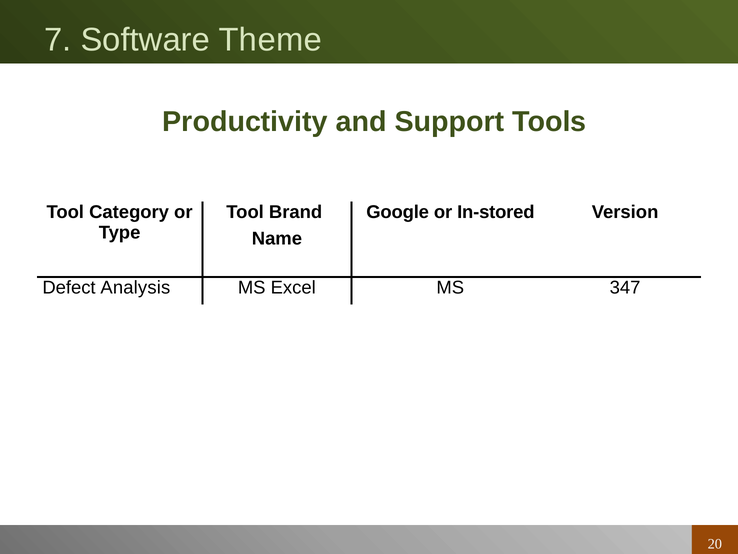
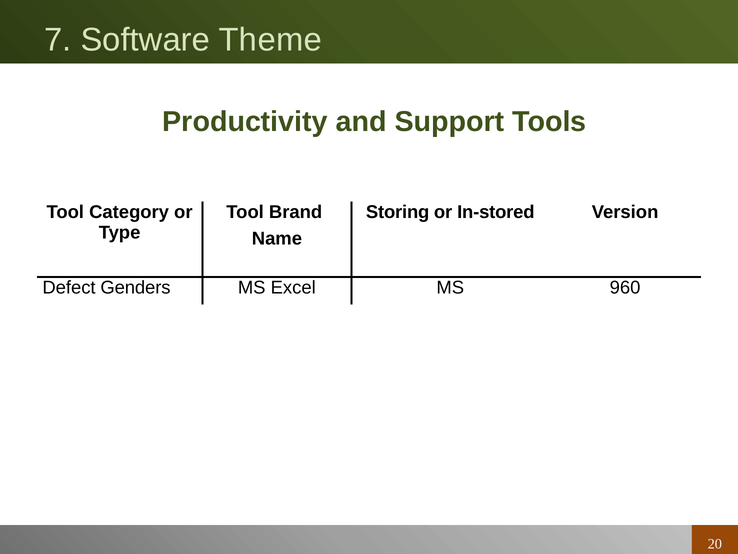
Google: Google -> Storing
Analysis: Analysis -> Genders
347: 347 -> 960
